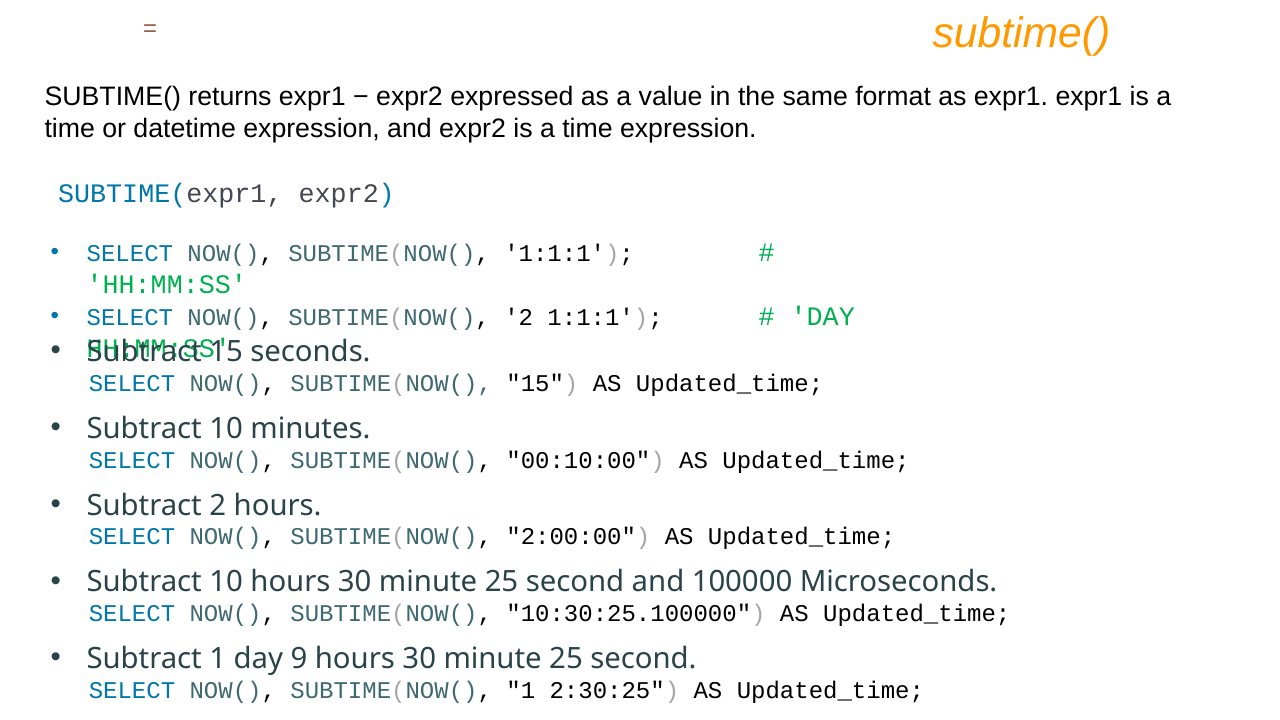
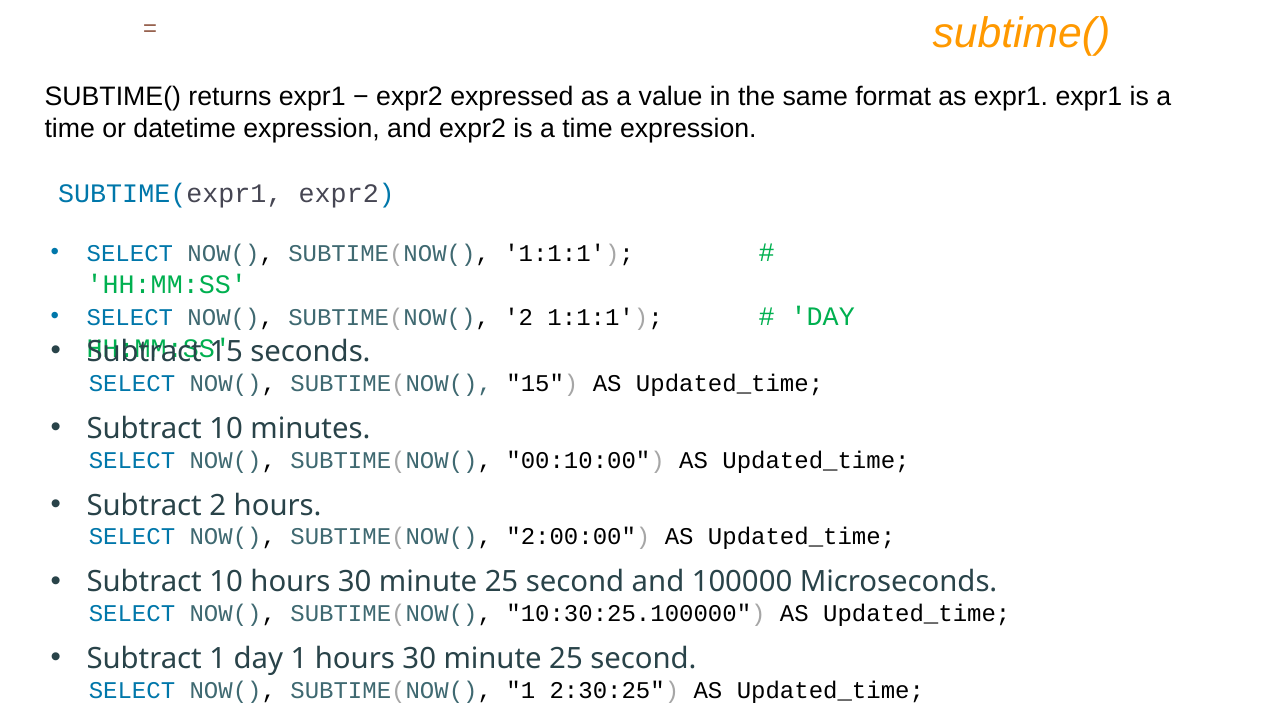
day 9: 9 -> 1
